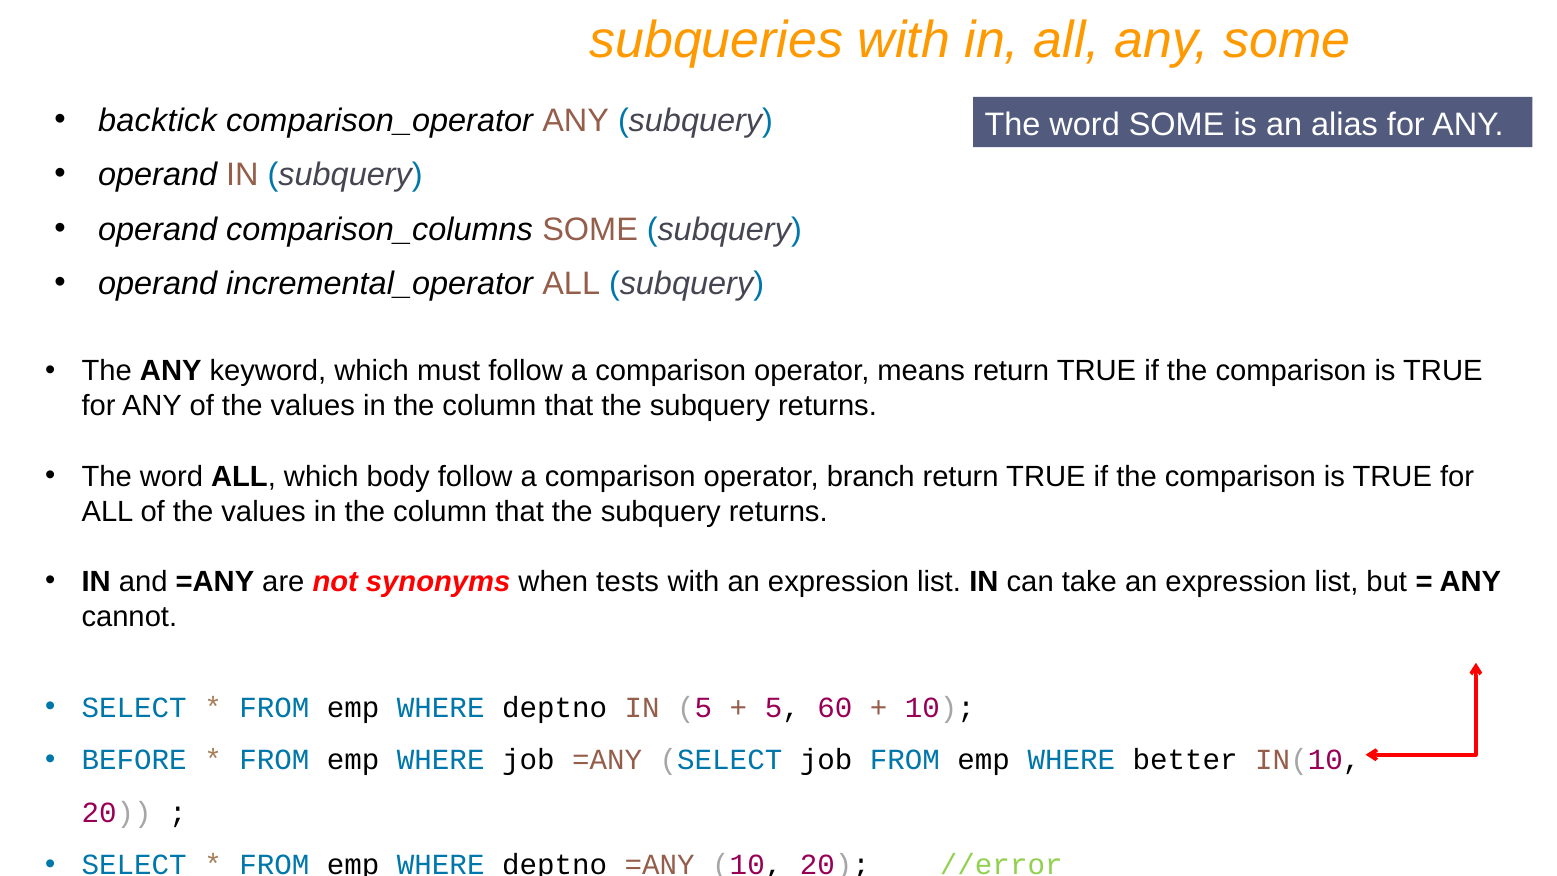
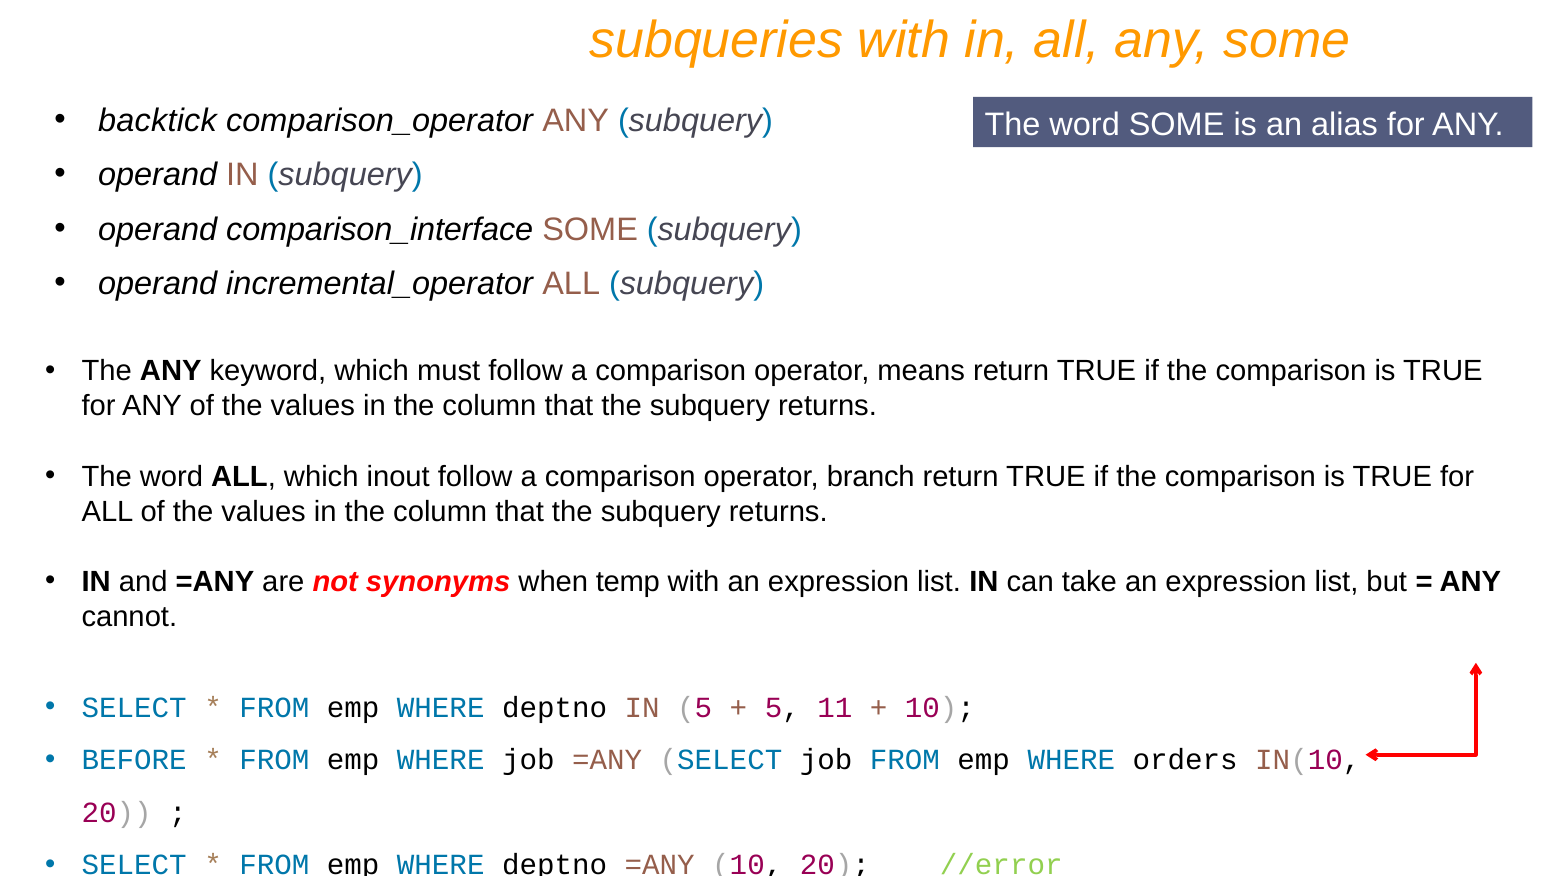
comparison_columns: comparison_columns -> comparison_interface
body: body -> inout
tests: tests -> temp
60: 60 -> 11
better: better -> orders
